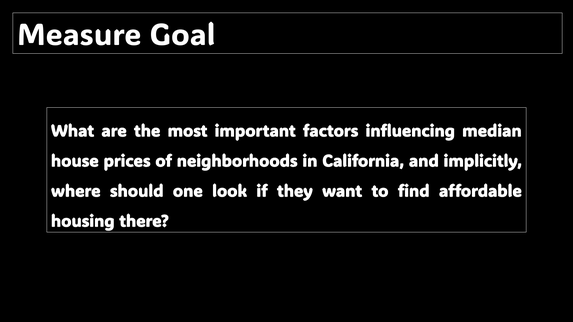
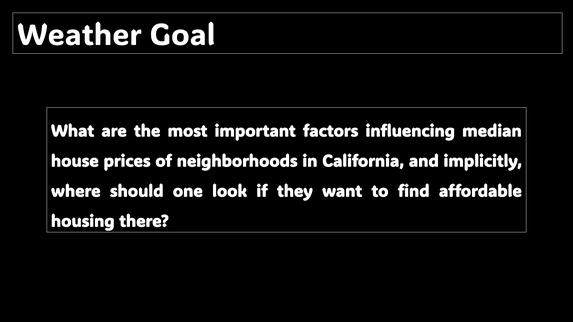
Measure: Measure -> Weather
